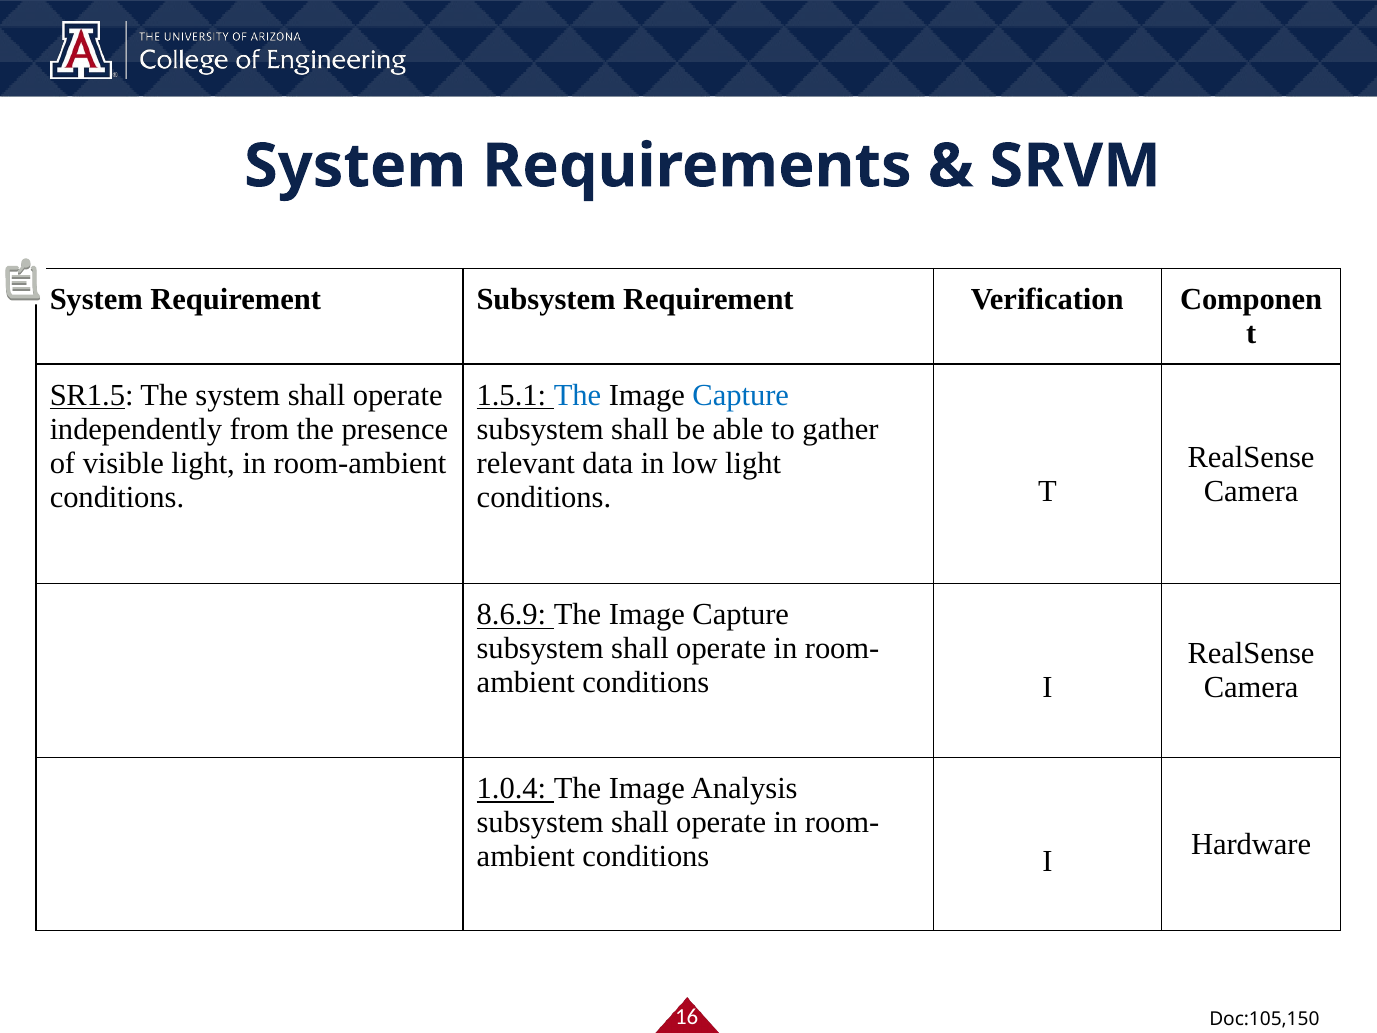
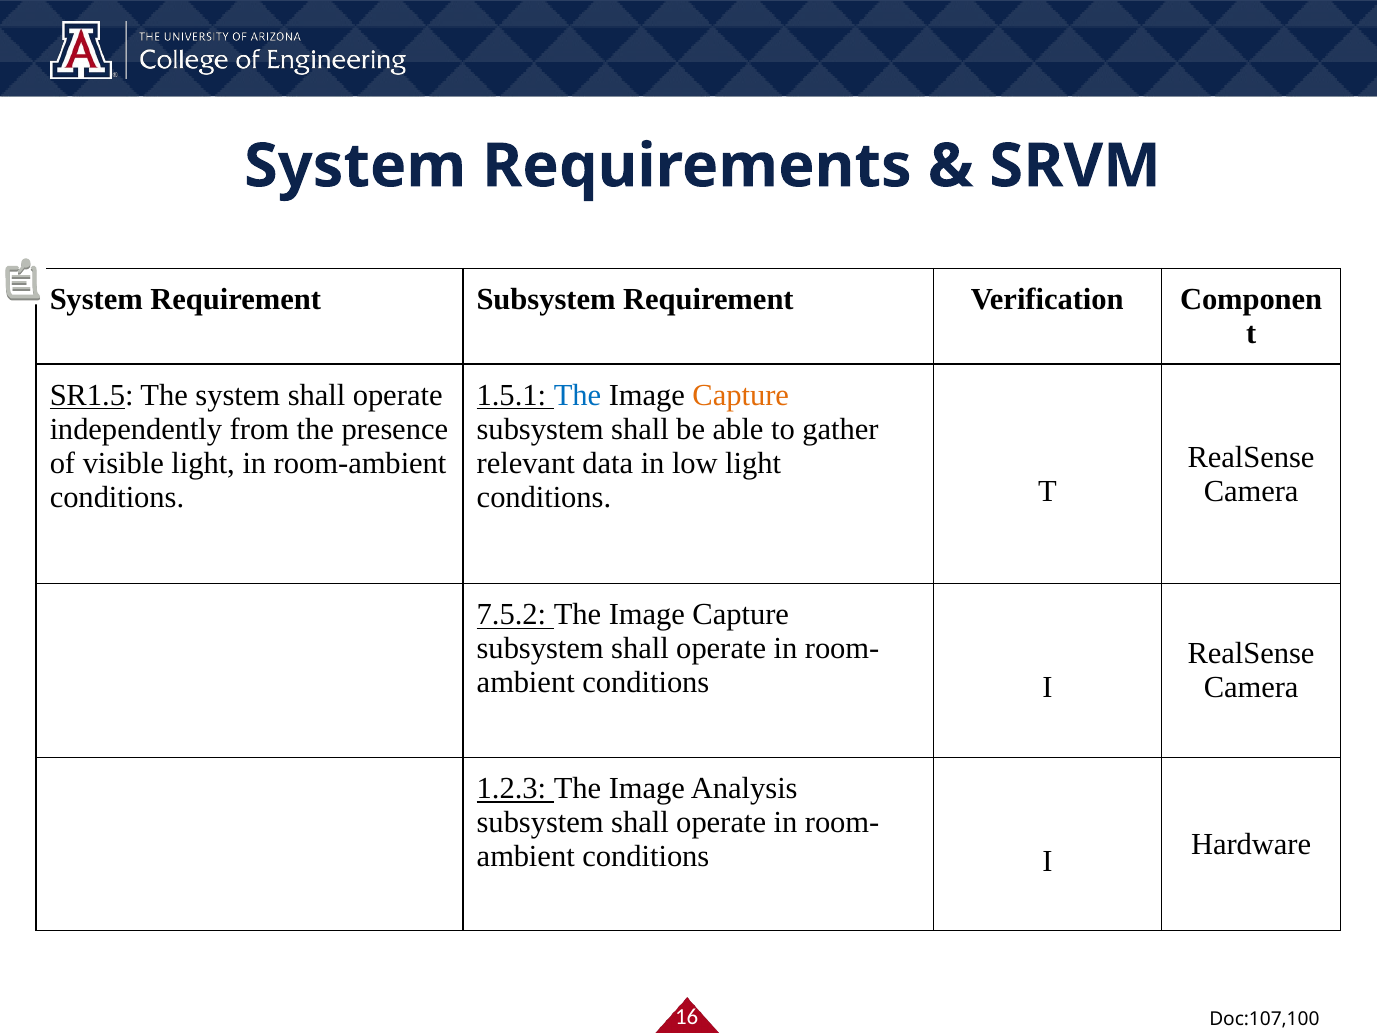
Capture at (741, 395) colour: blue -> orange
8.6.9: 8.6.9 -> 7.5.2
1.0.4: 1.0.4 -> 1.2.3
Doc:105,150: Doc:105,150 -> Doc:107,100
